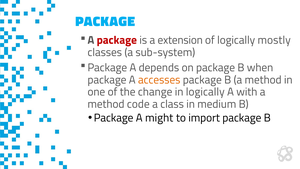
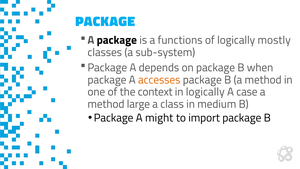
package at (117, 40) colour: red -> black
extension: extension -> functions
change: change -> context
with: with -> case
code: code -> large
